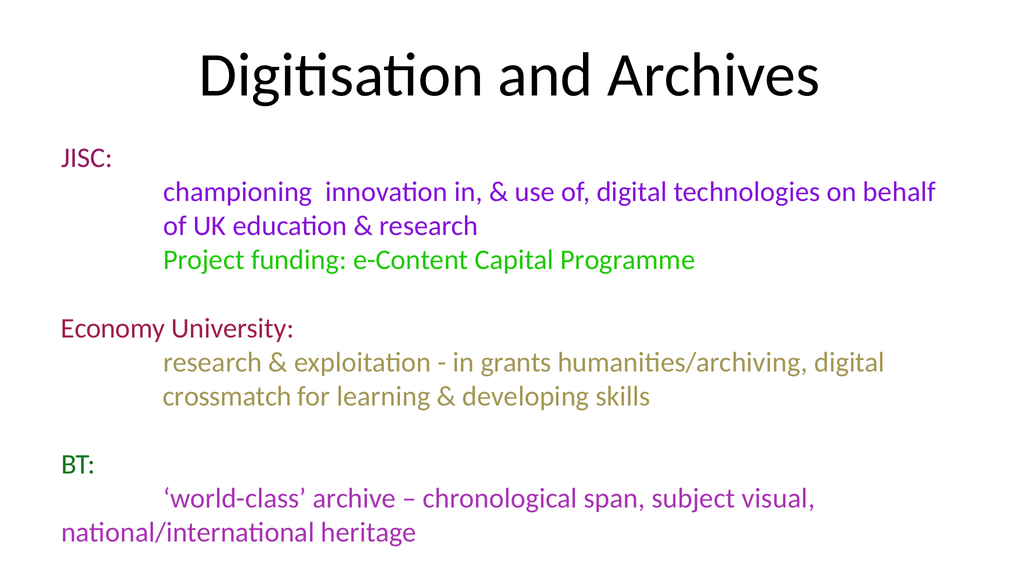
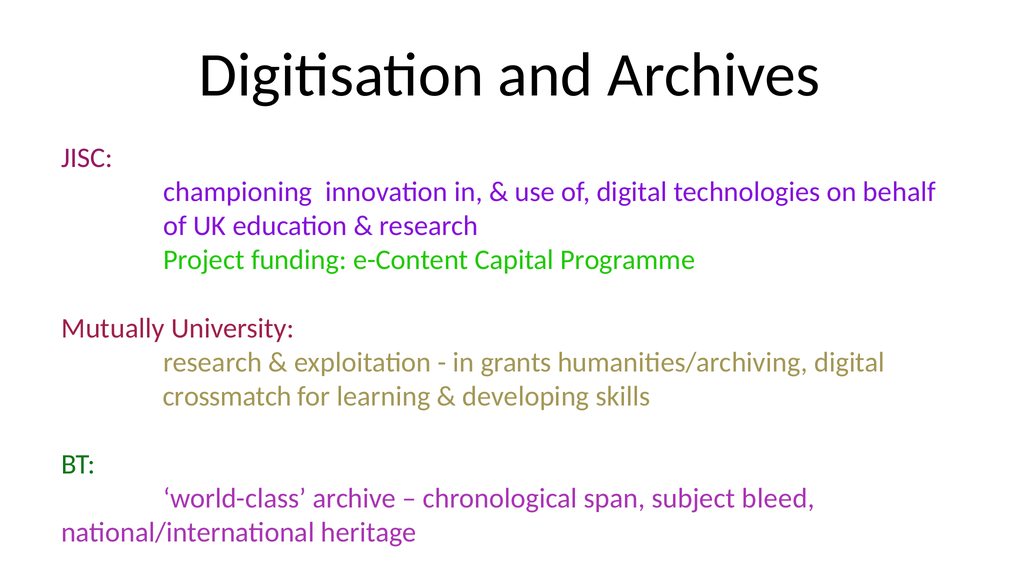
Economy: Economy -> Mutually
visual: visual -> bleed
